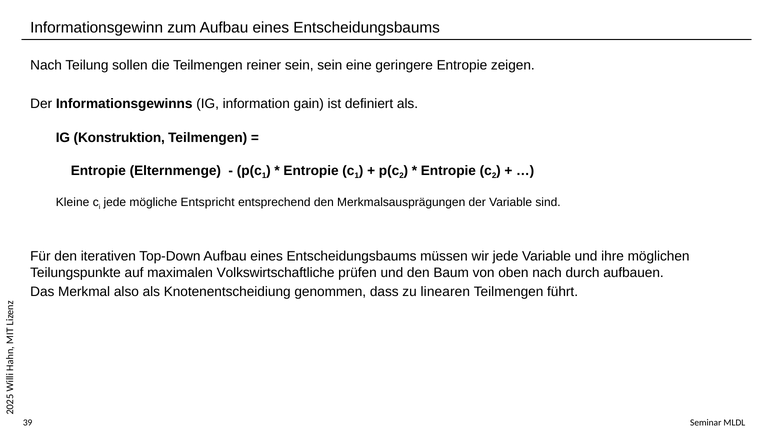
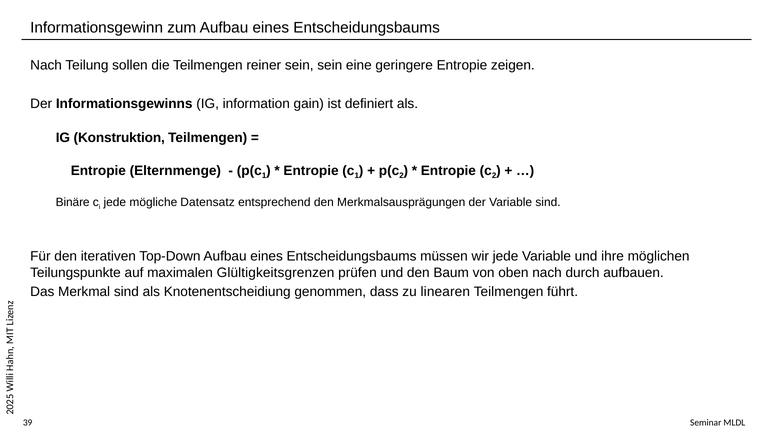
Kleine: Kleine -> Binäre
Entspricht: Entspricht -> Datensatz
Volkswirtschaftliche: Volkswirtschaftliche -> Glültigkeitsgrenzen
Merkmal also: also -> sind
